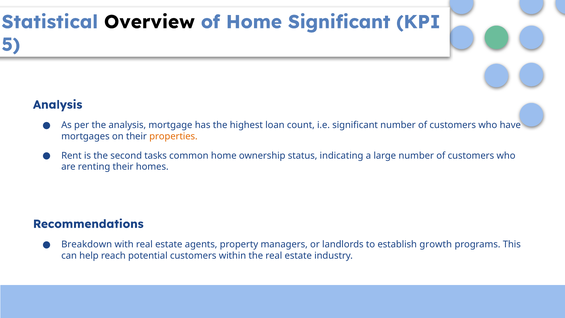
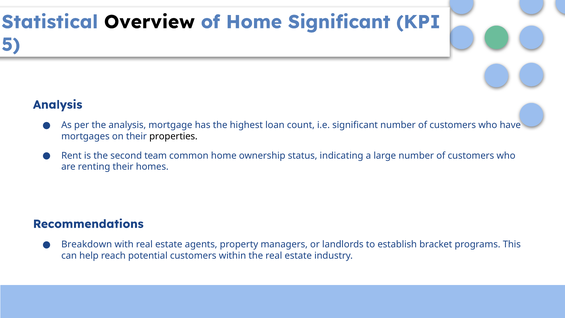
properties colour: orange -> black
tasks: tasks -> team
growth: growth -> bracket
